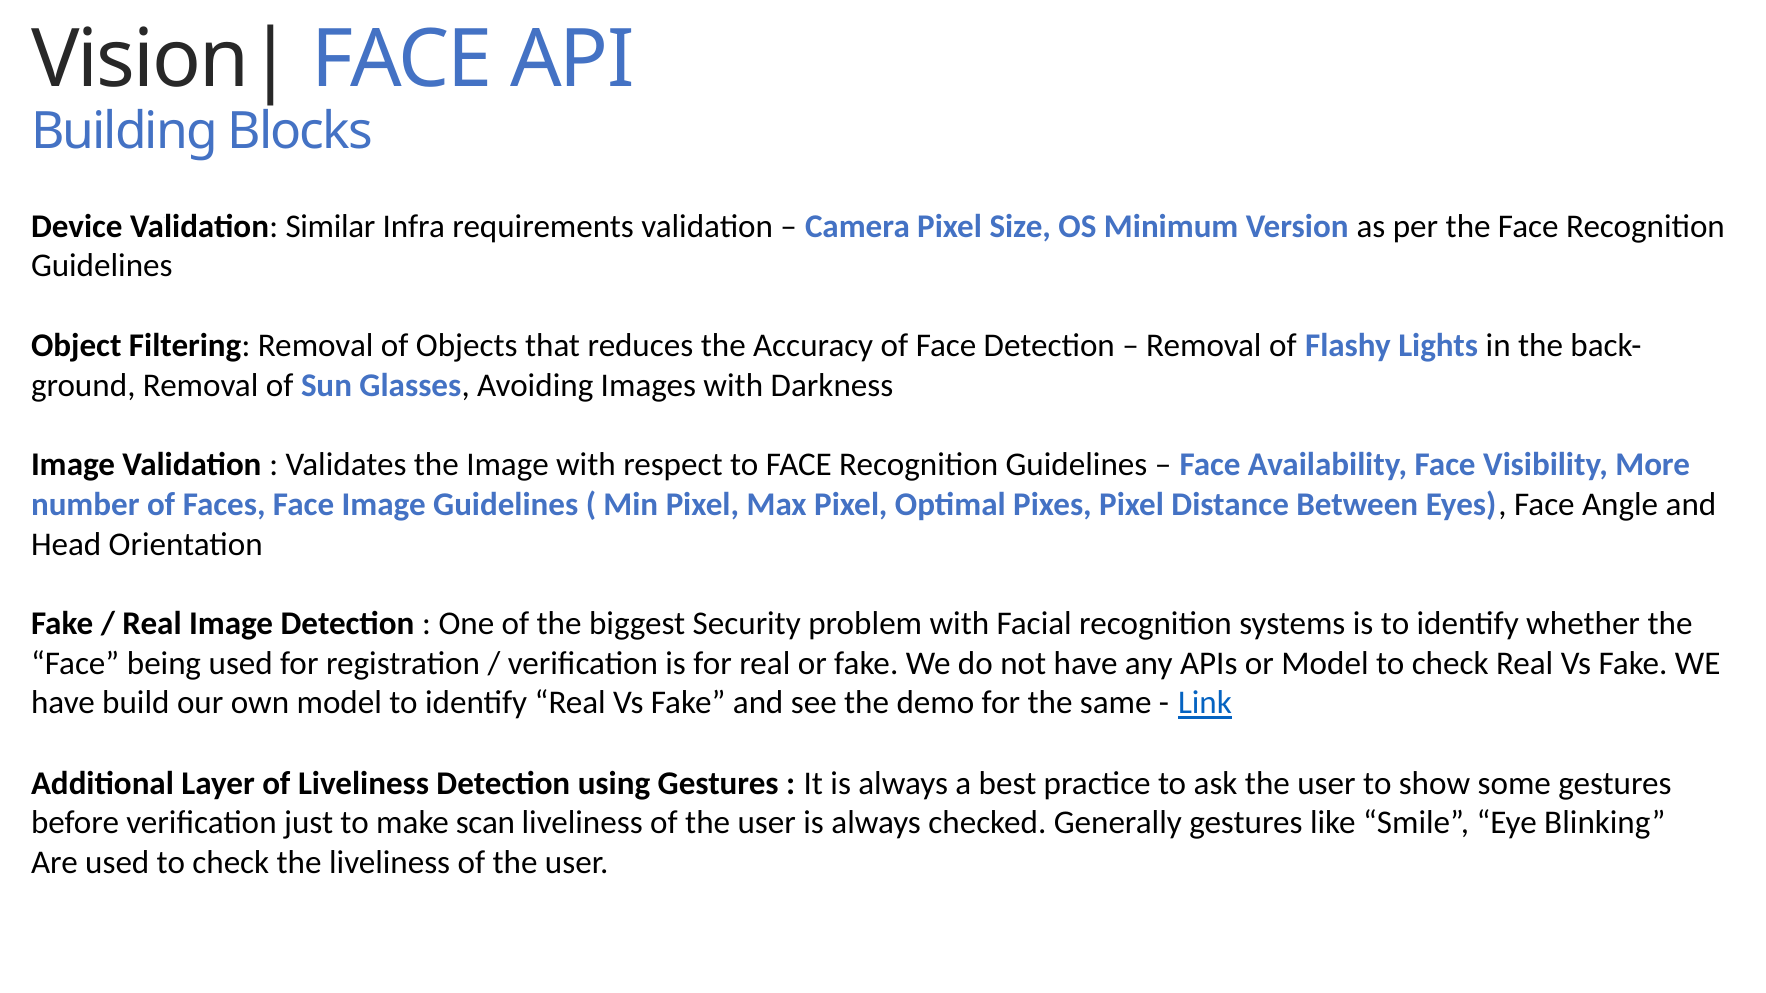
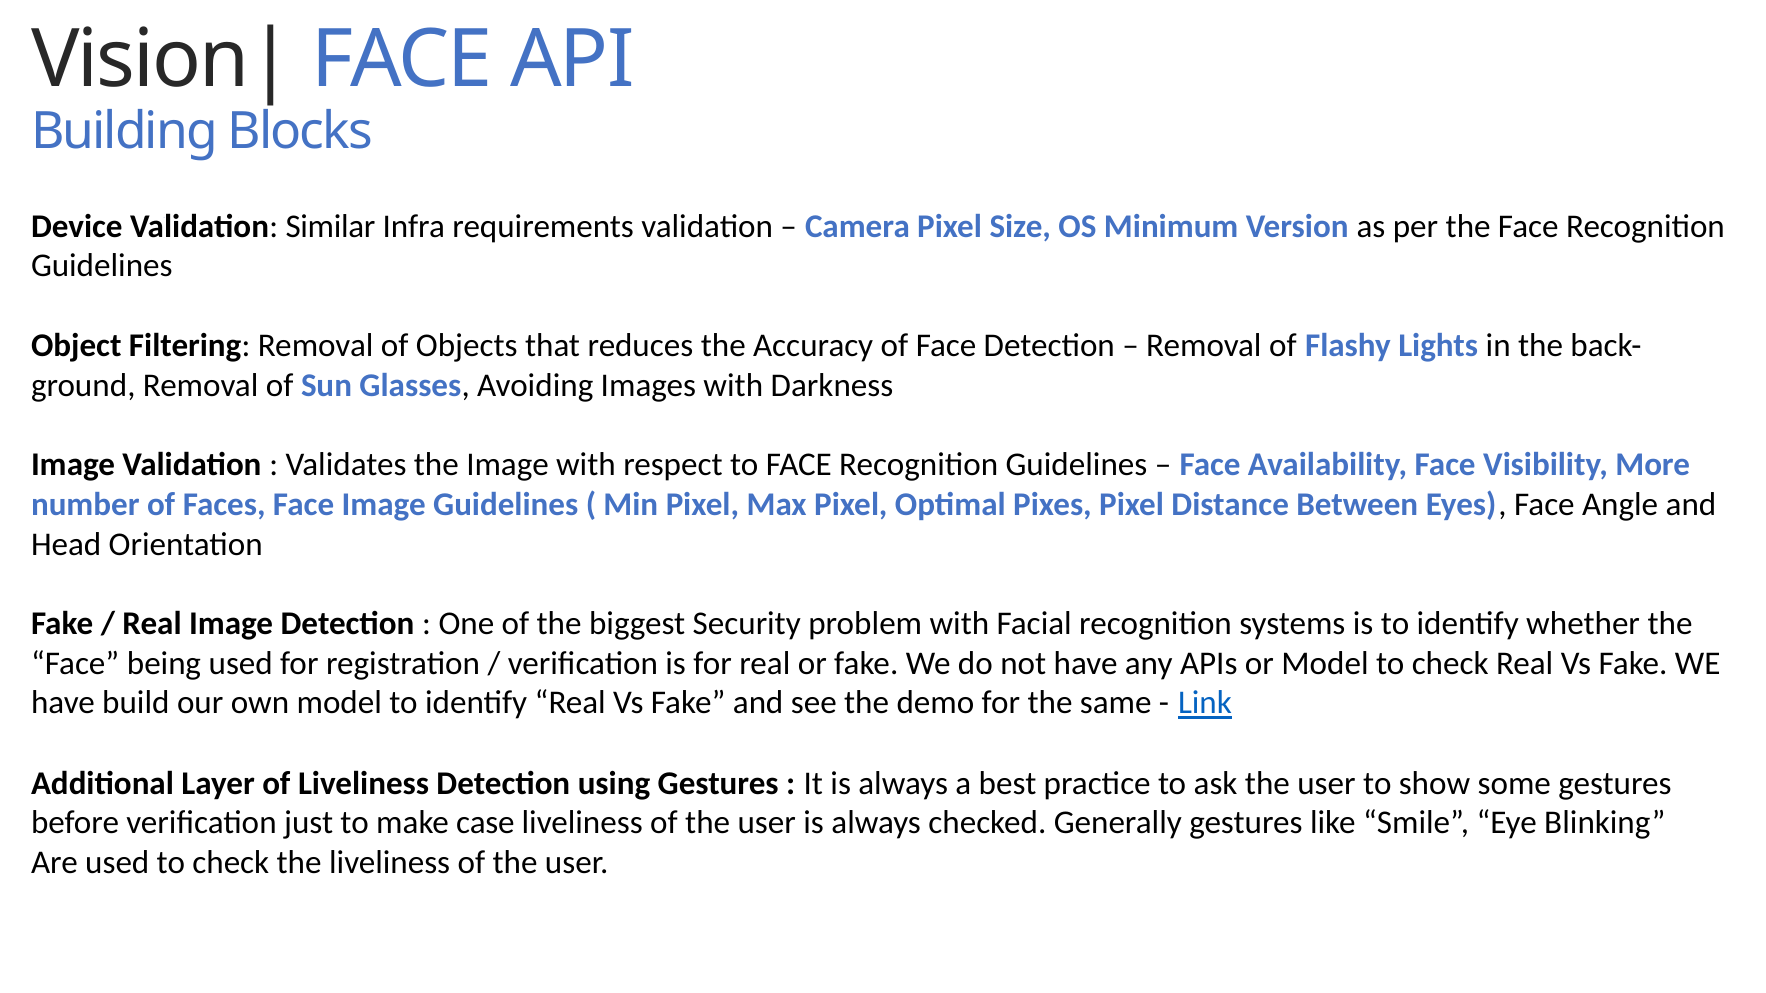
scan: scan -> case
